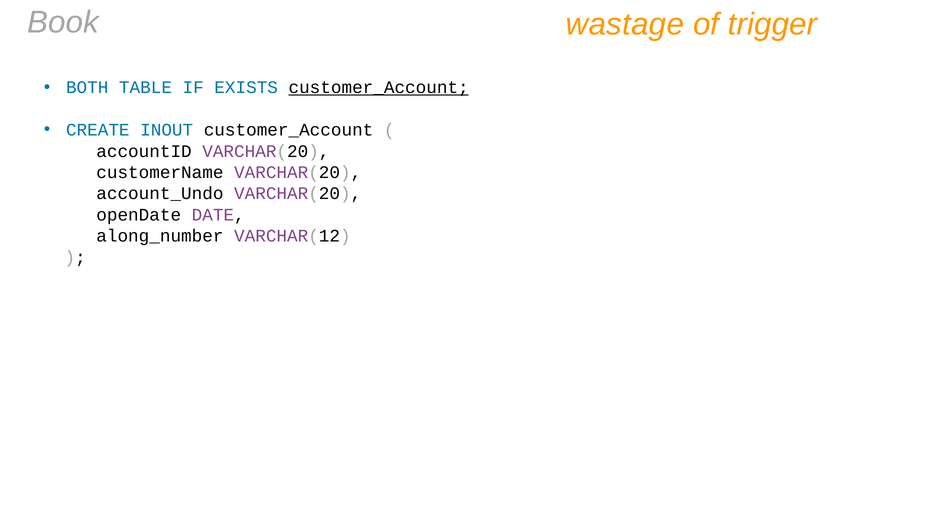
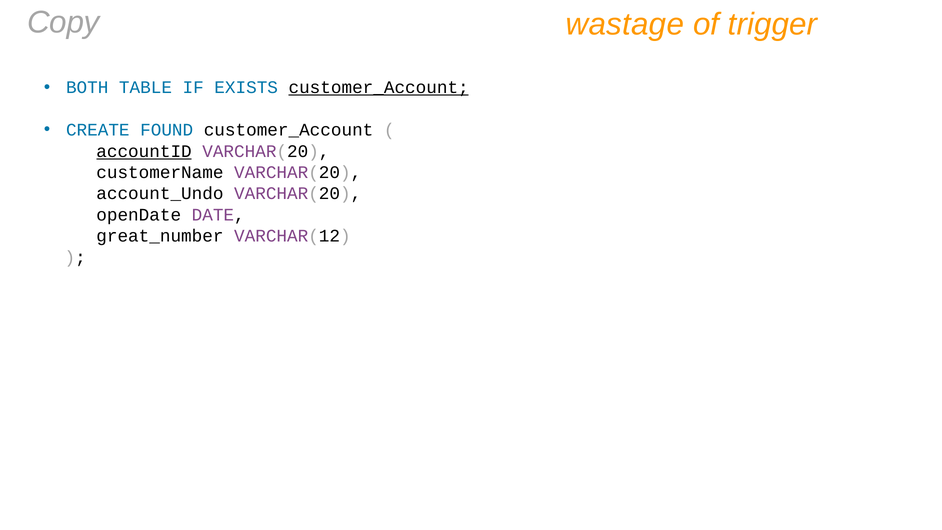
Book: Book -> Copy
INOUT: INOUT -> FOUND
accountID underline: none -> present
along_number: along_number -> great_number
